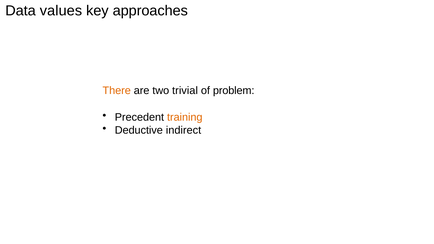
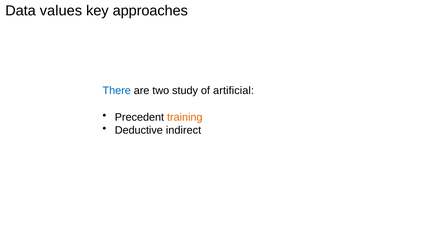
There colour: orange -> blue
trivial: trivial -> study
problem: problem -> artificial
